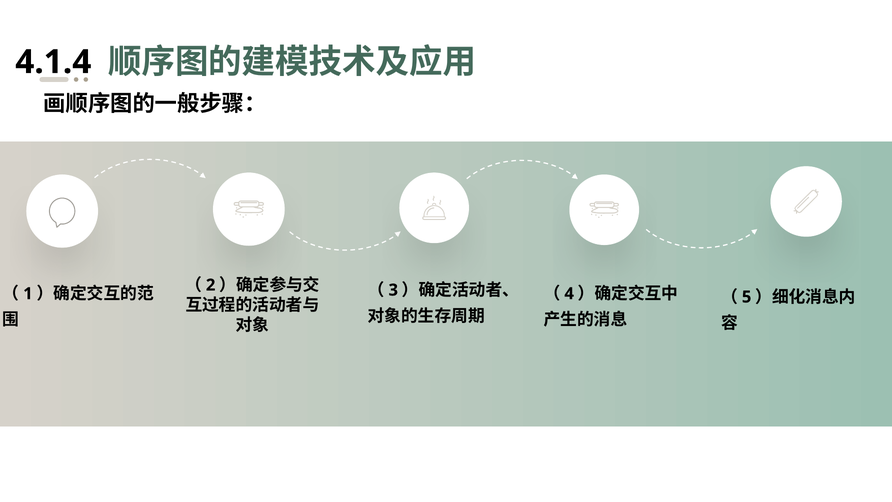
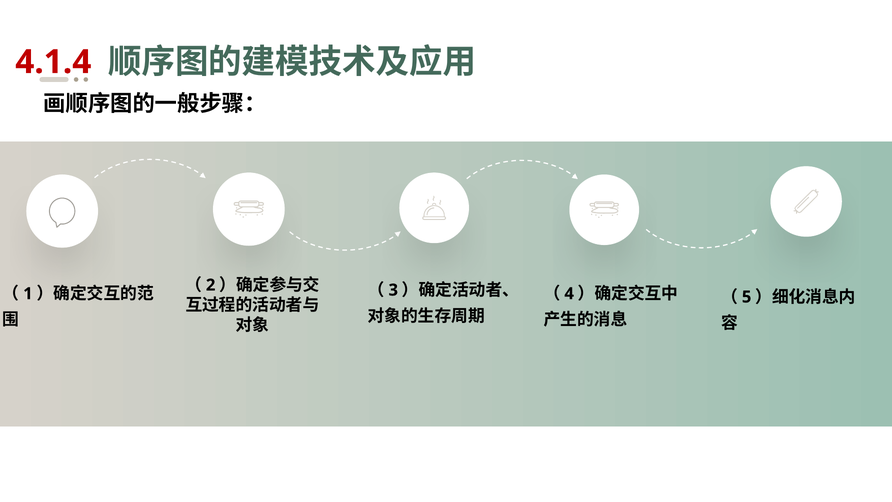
4.1.4 colour: black -> red
